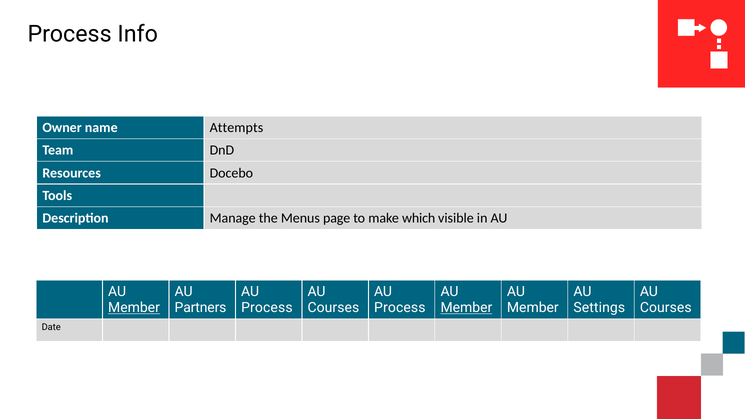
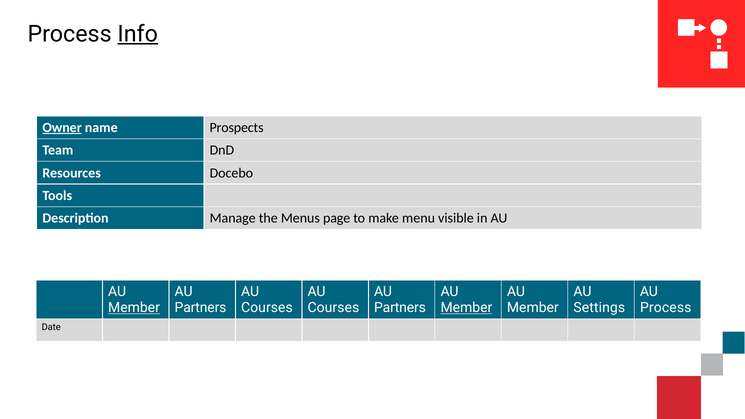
Info underline: none -> present
Owner underline: none -> present
Attempts: Attempts -> Prospects
which: which -> menu
Process at (267, 308): Process -> Courses
Process at (400, 308): Process -> Partners
Courses at (666, 308): Courses -> Process
